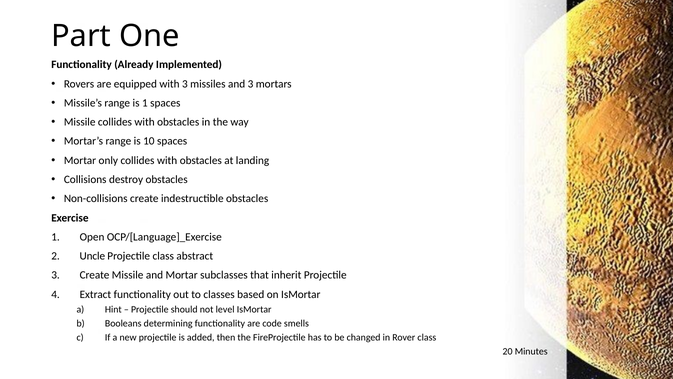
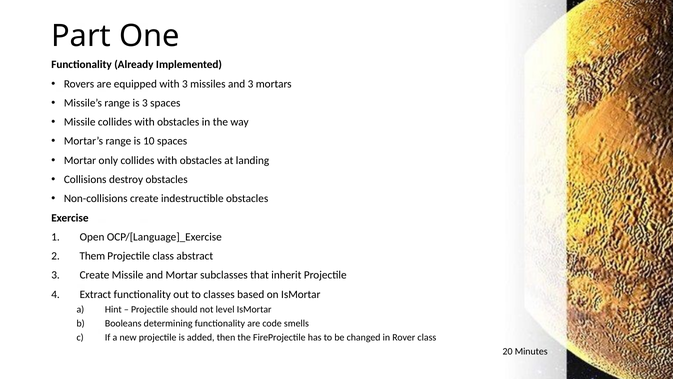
is 1: 1 -> 3
Uncle: Uncle -> Them
